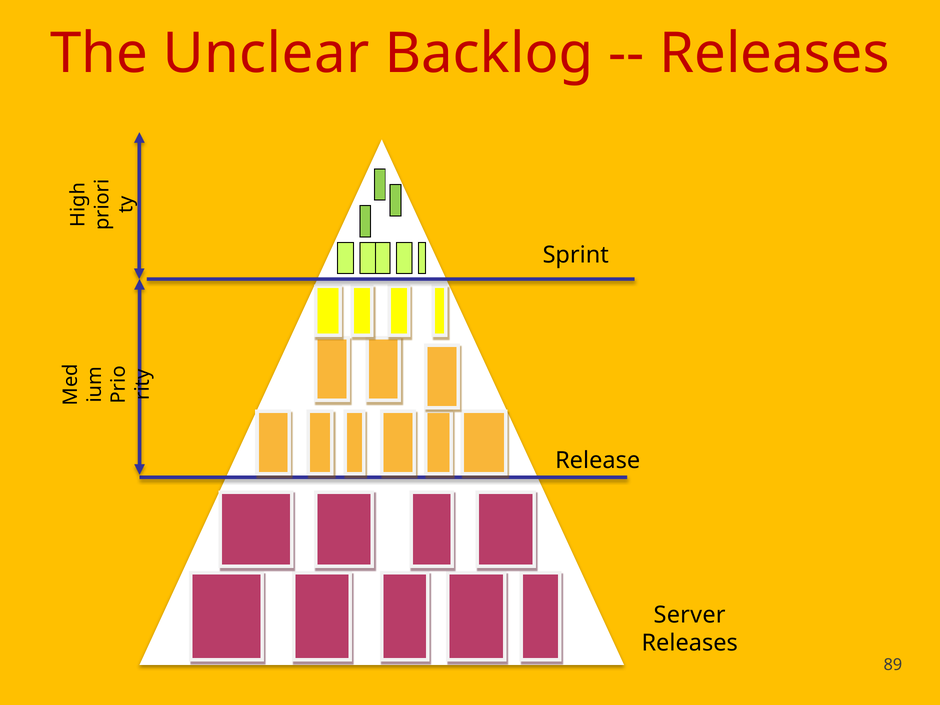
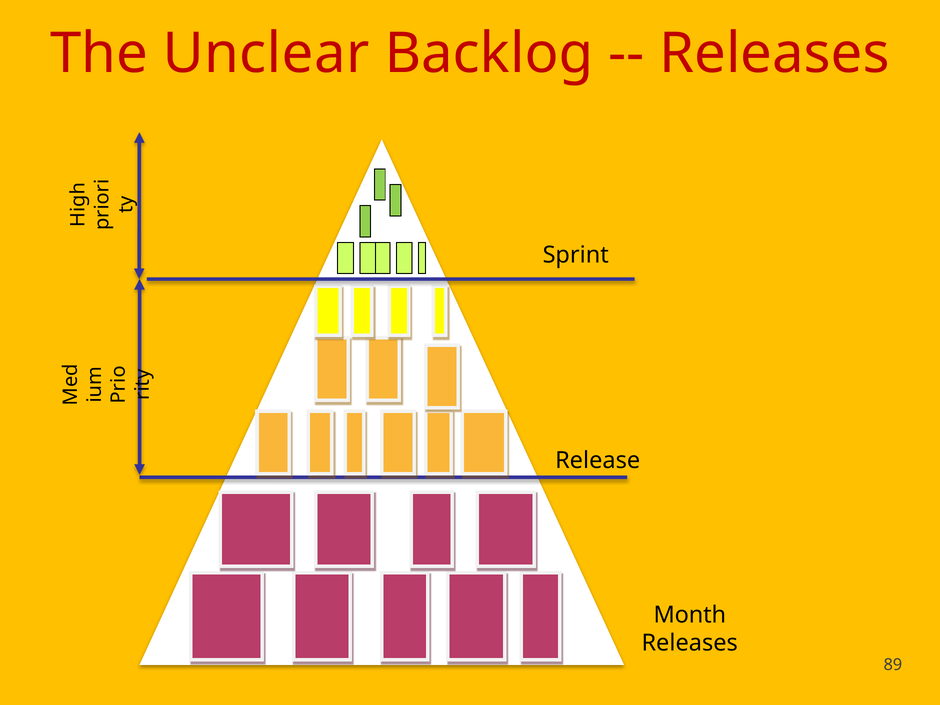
Server: Server -> Month
